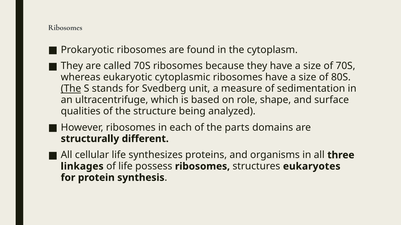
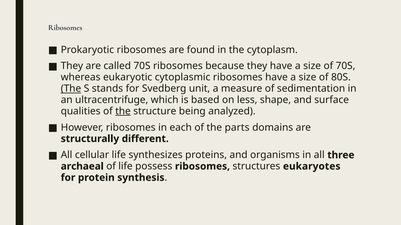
role: role -> less
the at (123, 111) underline: none -> present
linkages: linkages -> archaeal
